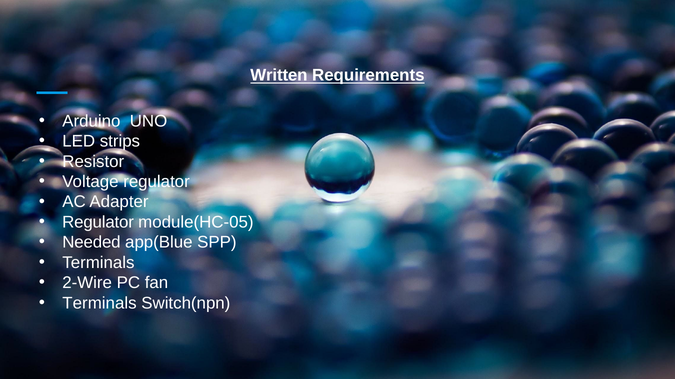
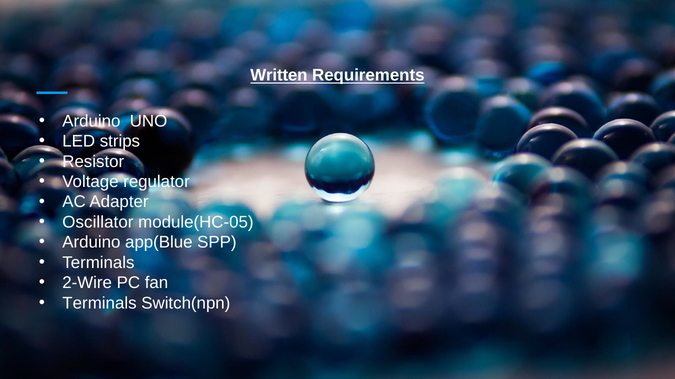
Regulator at (98, 223): Regulator -> Oscillator
Needed at (91, 243): Needed -> Arduino
